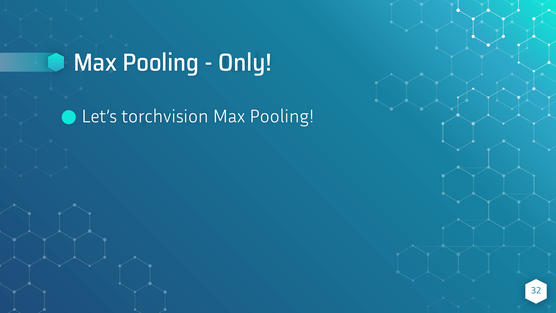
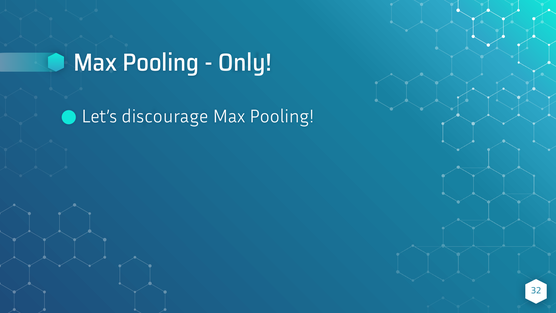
torchvision: torchvision -> discourage
